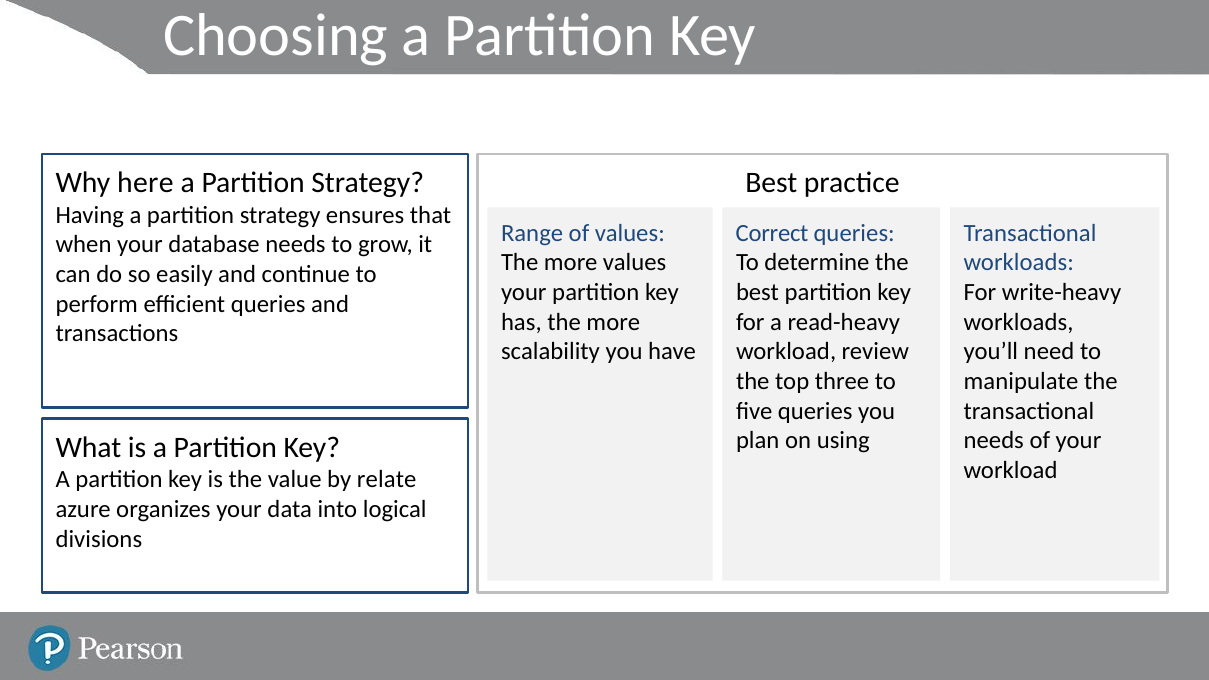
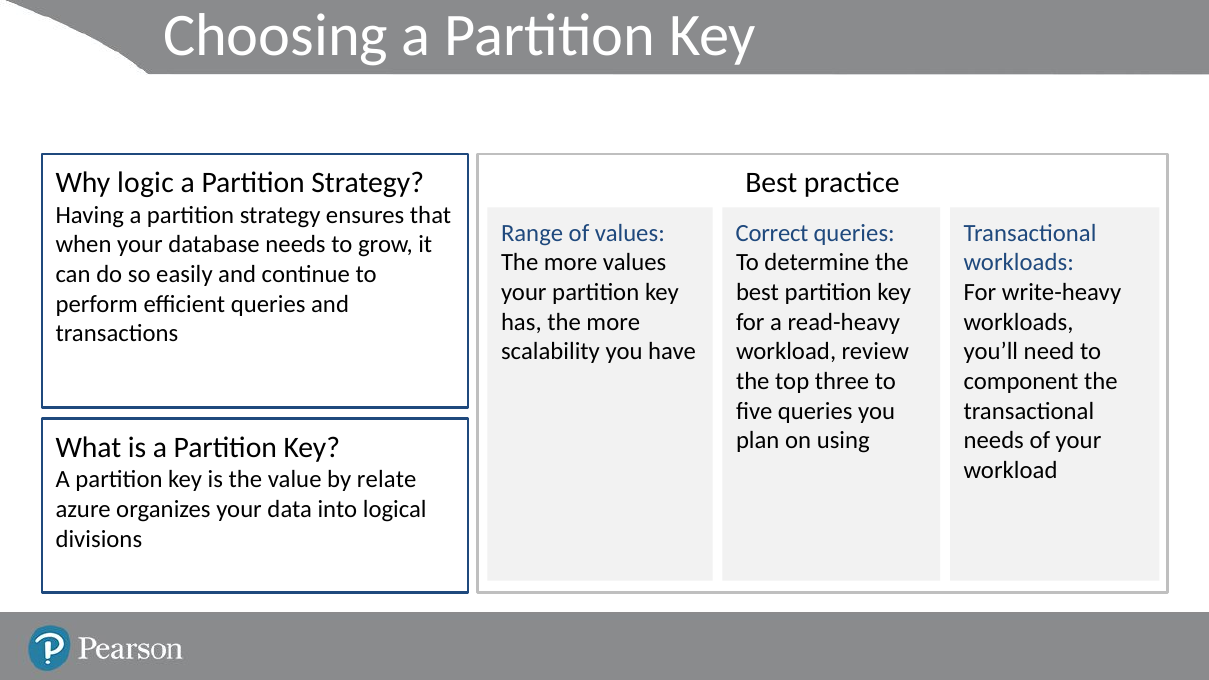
here: here -> logic
manipulate: manipulate -> component
